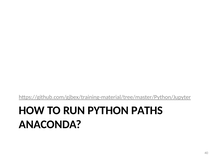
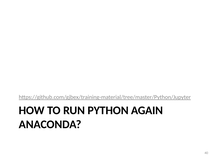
PATHS: PATHS -> AGAIN
